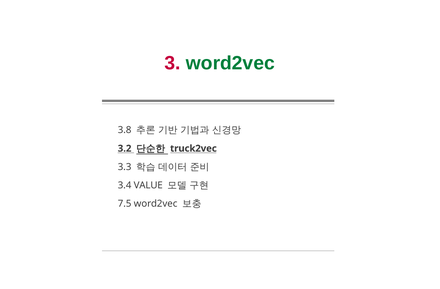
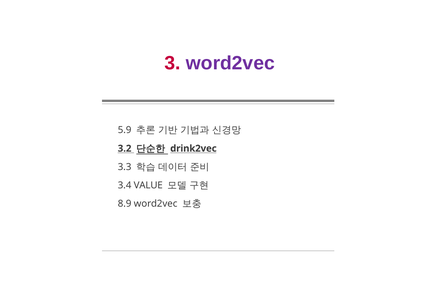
word2vec at (230, 63) colour: green -> purple
3.8: 3.8 -> 5.9
truck2vec: truck2vec -> drink2vec
7.5: 7.5 -> 8.9
